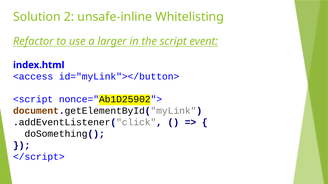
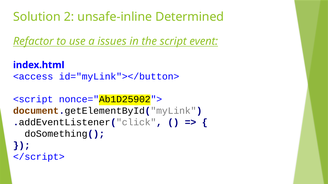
Whitelisting: Whitelisting -> Determined
larger: larger -> issues
